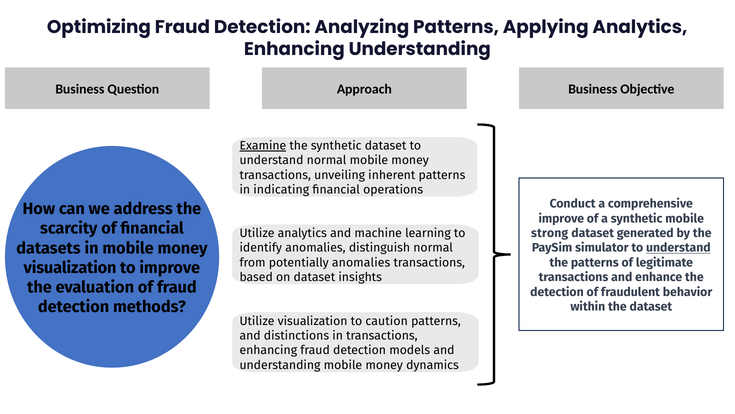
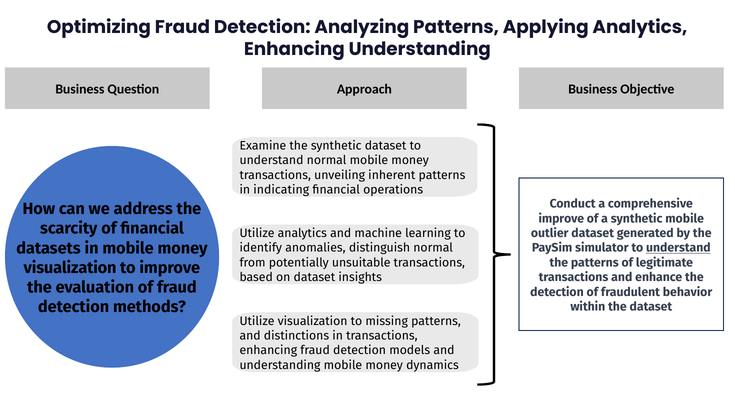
Examine underline: present -> none
strong: strong -> outlier
potentially anomalies: anomalies -> unsuitable
caution: caution -> missing
